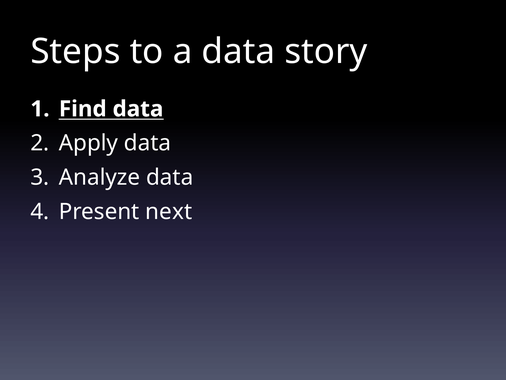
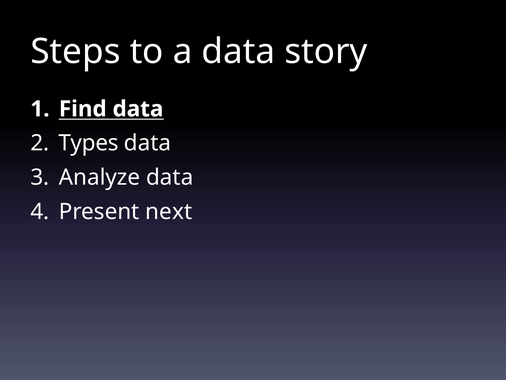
Apply: Apply -> Types
